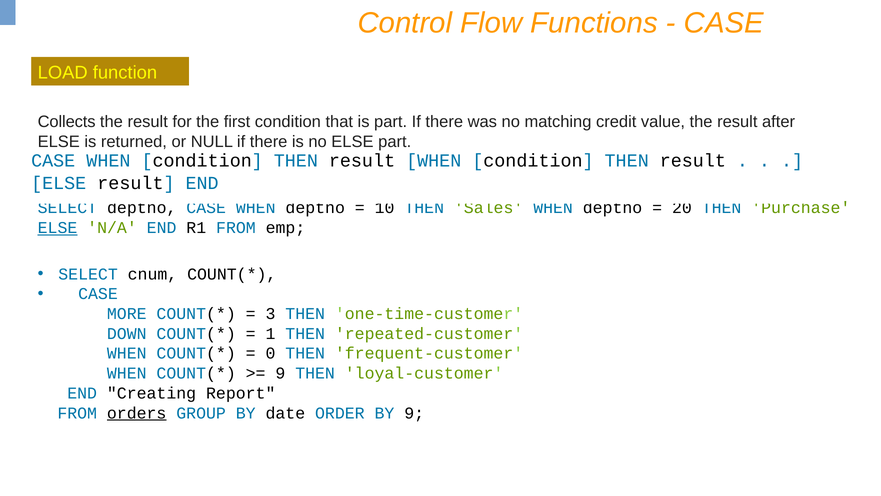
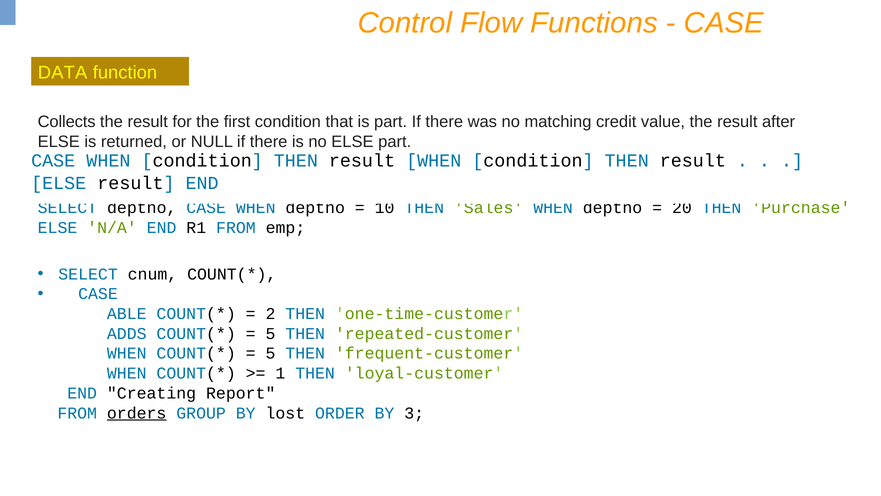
LOAD: LOAD -> DATA
ELSE at (58, 228) underline: present -> none
MORE: MORE -> ABLE
3: 3 -> 2
DOWN: DOWN -> ADDS
1 at (270, 333): 1 -> 5
0 at (270, 353): 0 -> 5
9 at (280, 373): 9 -> 1
date: date -> lost
BY 9: 9 -> 3
